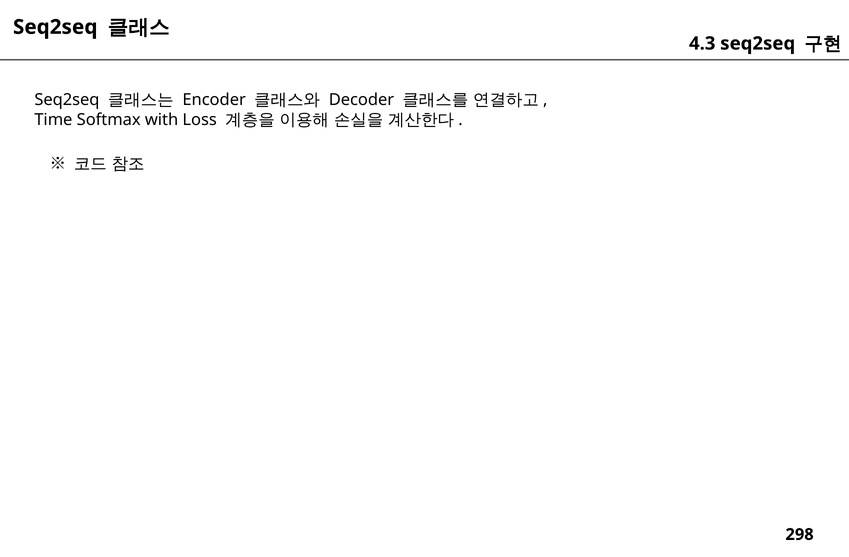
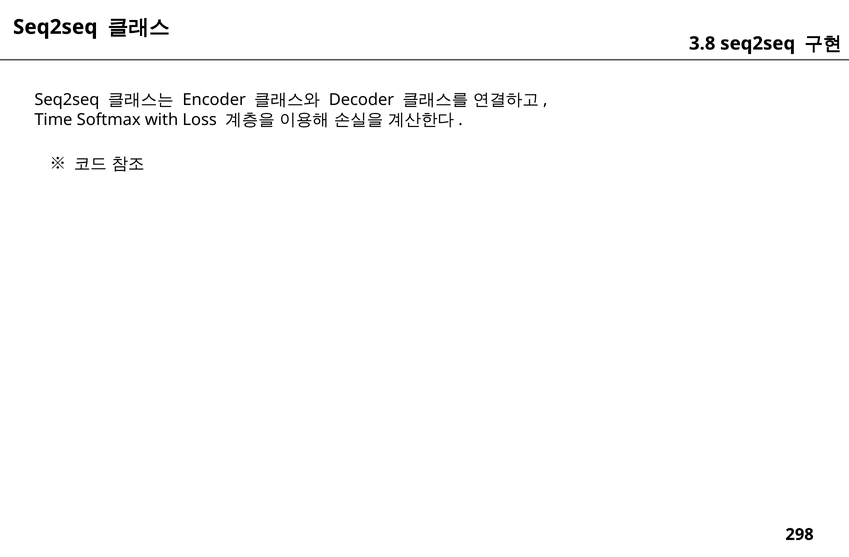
4.3: 4.3 -> 3.8
